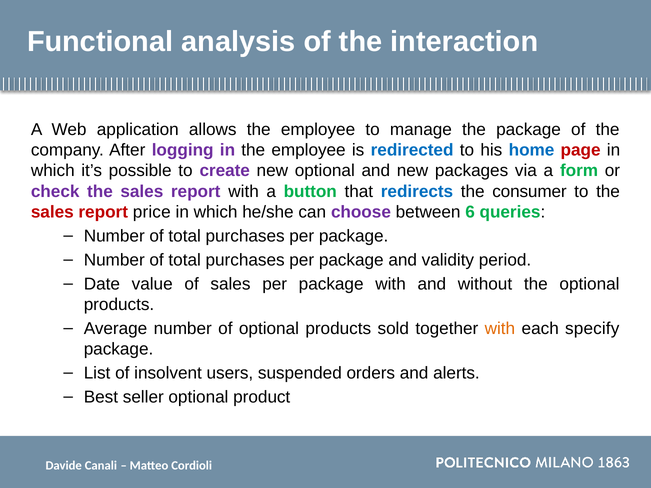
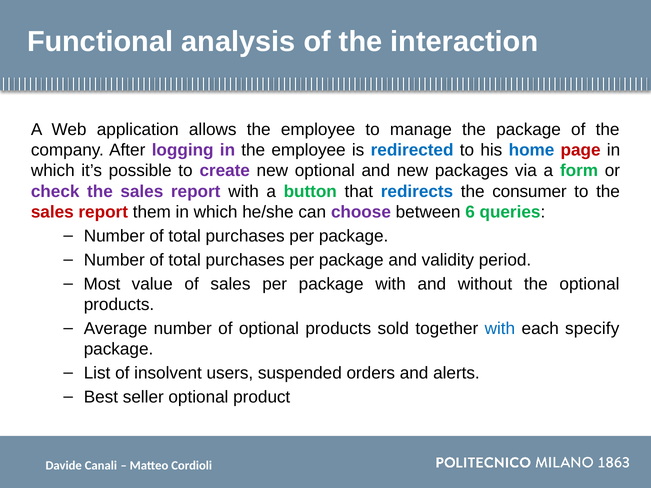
price: price -> them
Date: Date -> Most
with at (500, 329) colour: orange -> blue
